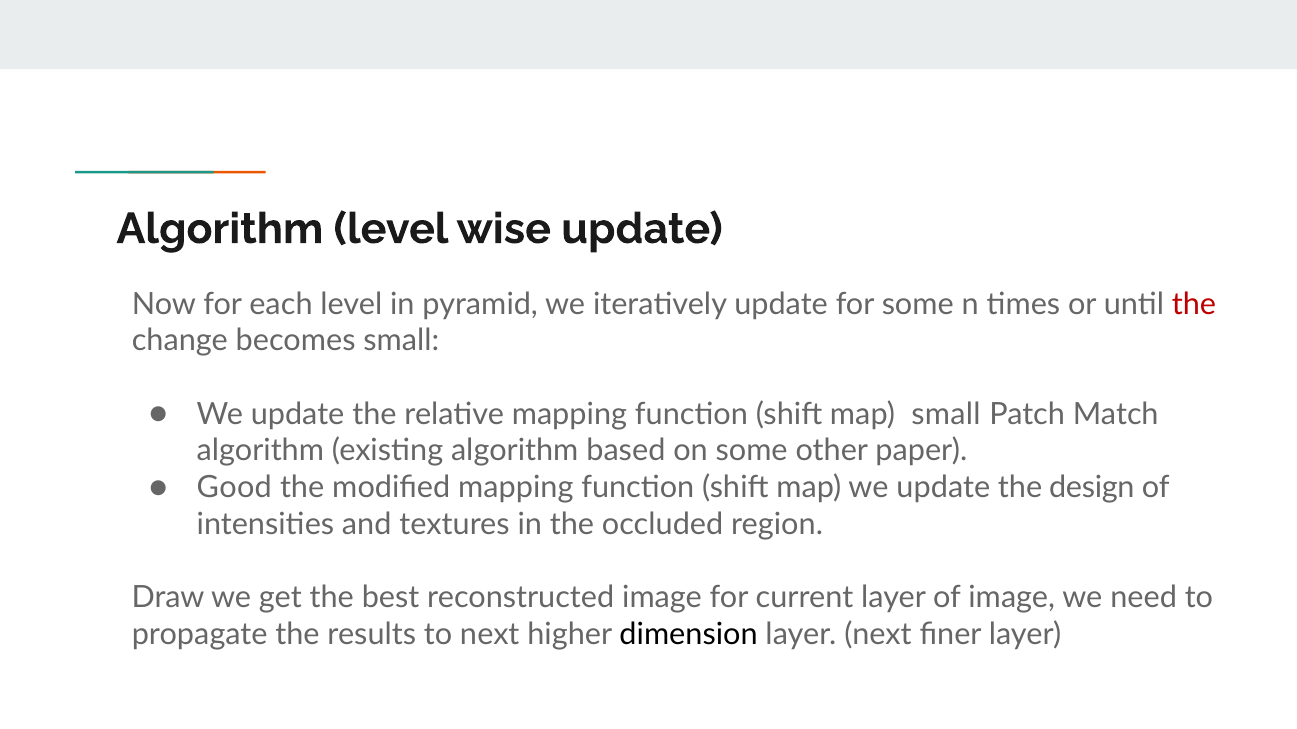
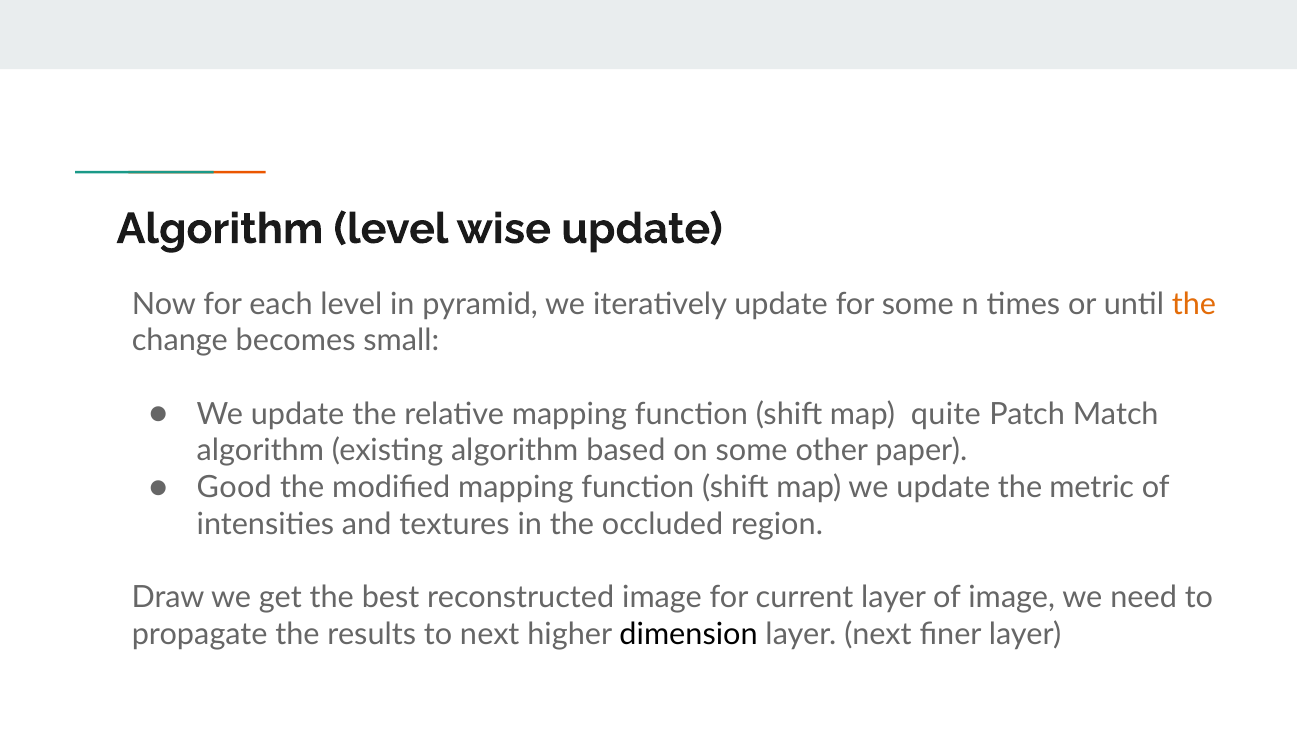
the at (1194, 304) colour: red -> orange
map small: small -> quite
design: design -> metric
